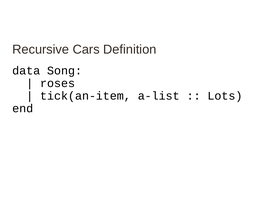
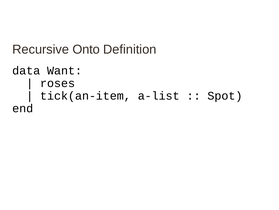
Cars: Cars -> Onto
Song: Song -> Want
Lots: Lots -> Spot
